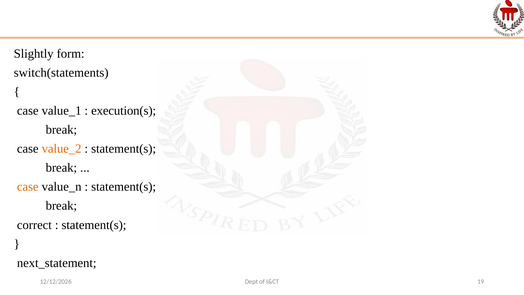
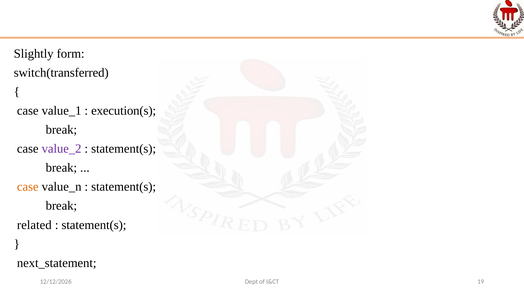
switch(statements: switch(statements -> switch(transferred
value_2 colour: orange -> purple
correct: correct -> related
